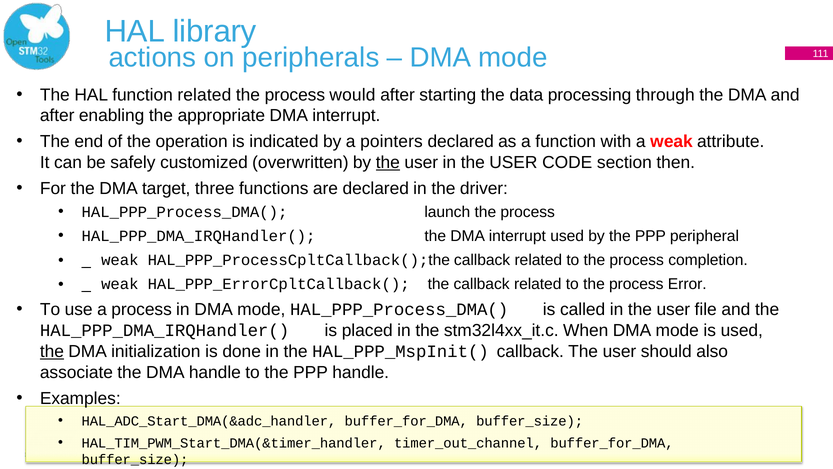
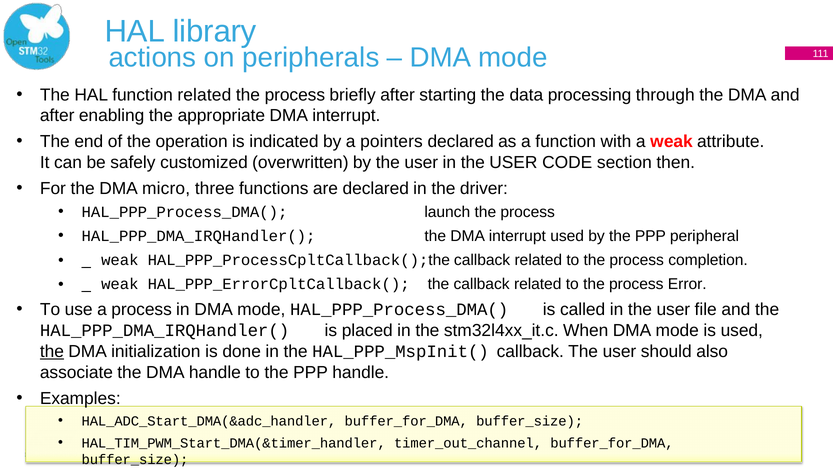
would: would -> briefly
the at (388, 163) underline: present -> none
target: target -> micro
